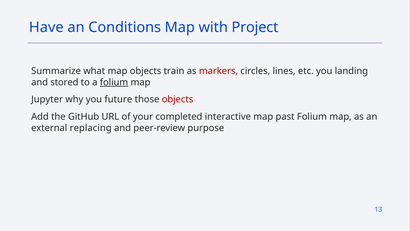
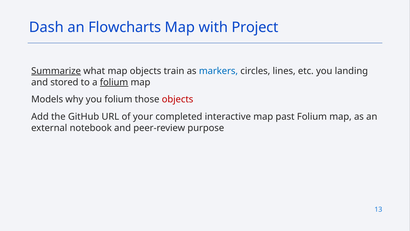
Have: Have -> Dash
Conditions: Conditions -> Flowcharts
Summarize underline: none -> present
markers colour: red -> blue
Jupyter: Jupyter -> Models
you future: future -> folium
replacing: replacing -> notebook
